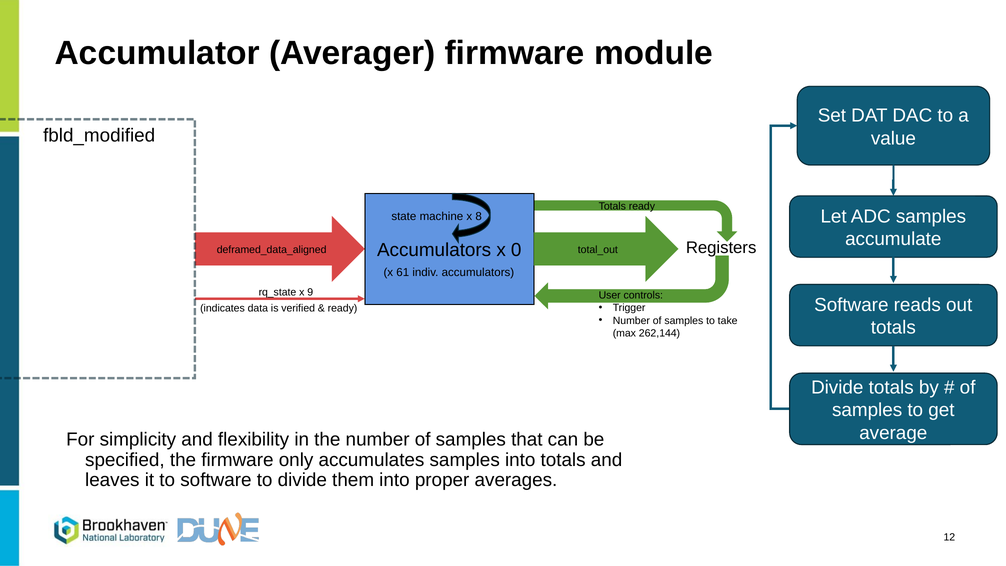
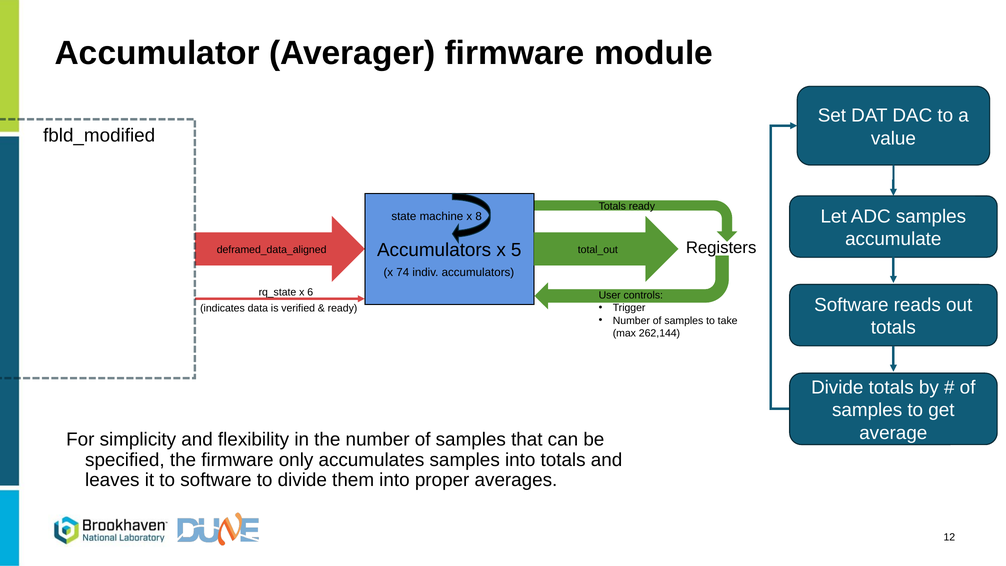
0: 0 -> 5
61: 61 -> 74
9: 9 -> 6
